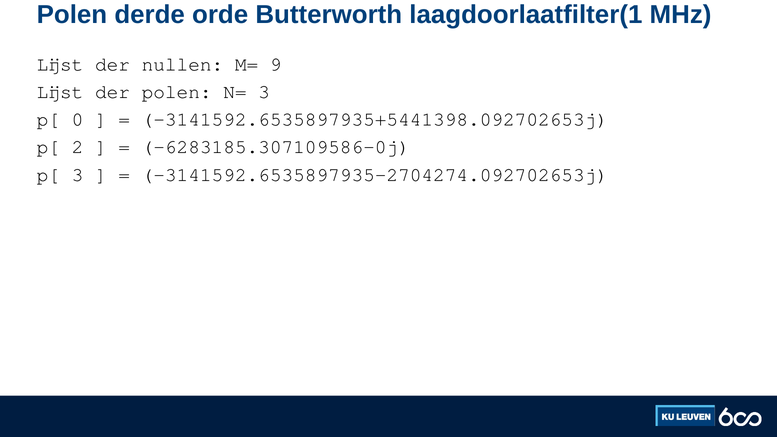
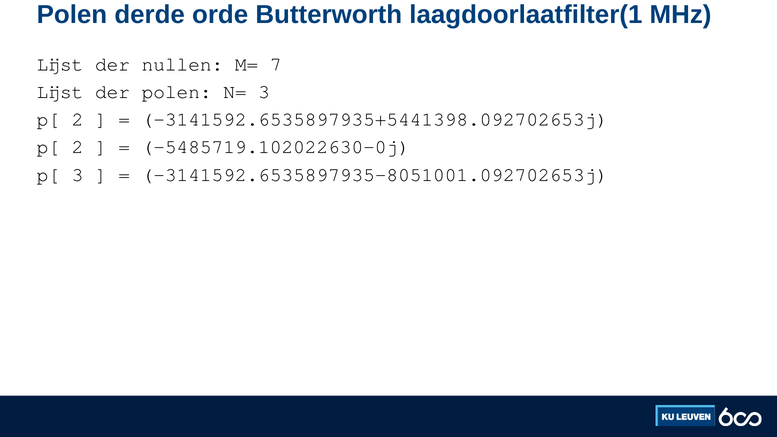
9: 9 -> 7
0 at (78, 120): 0 -> 2
-6283185.307109586-0j: -6283185.307109586-0j -> -5485719.102022630-0j
-3141592.6535897935-2704274.092702653j: -3141592.6535897935-2704274.092702653j -> -3141592.6535897935-8051001.092702653j
